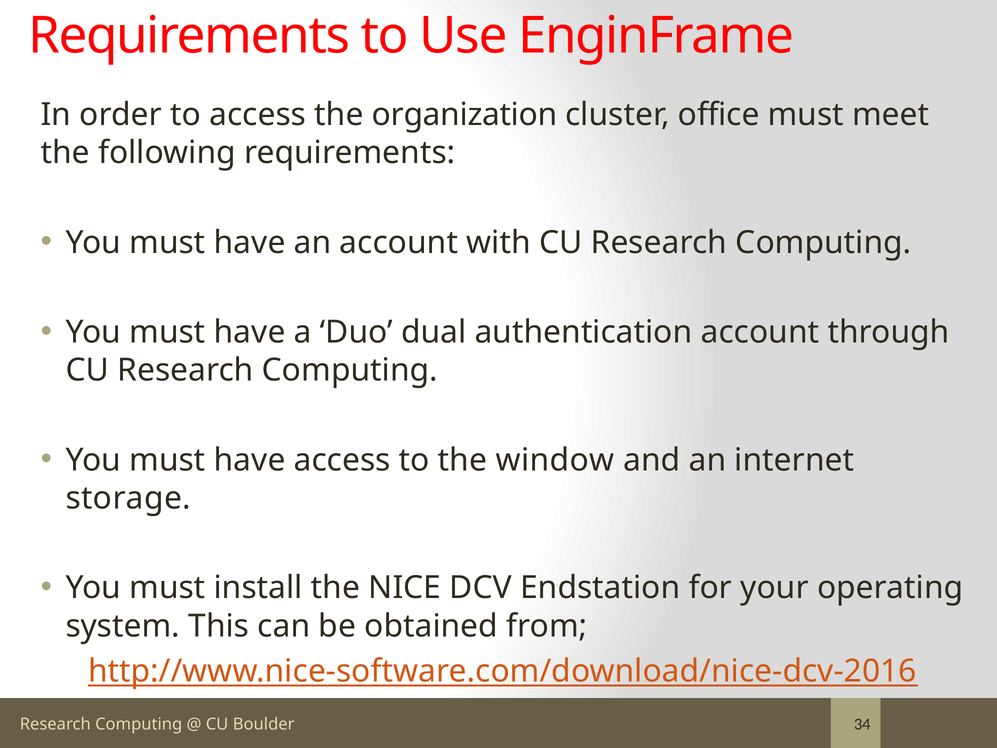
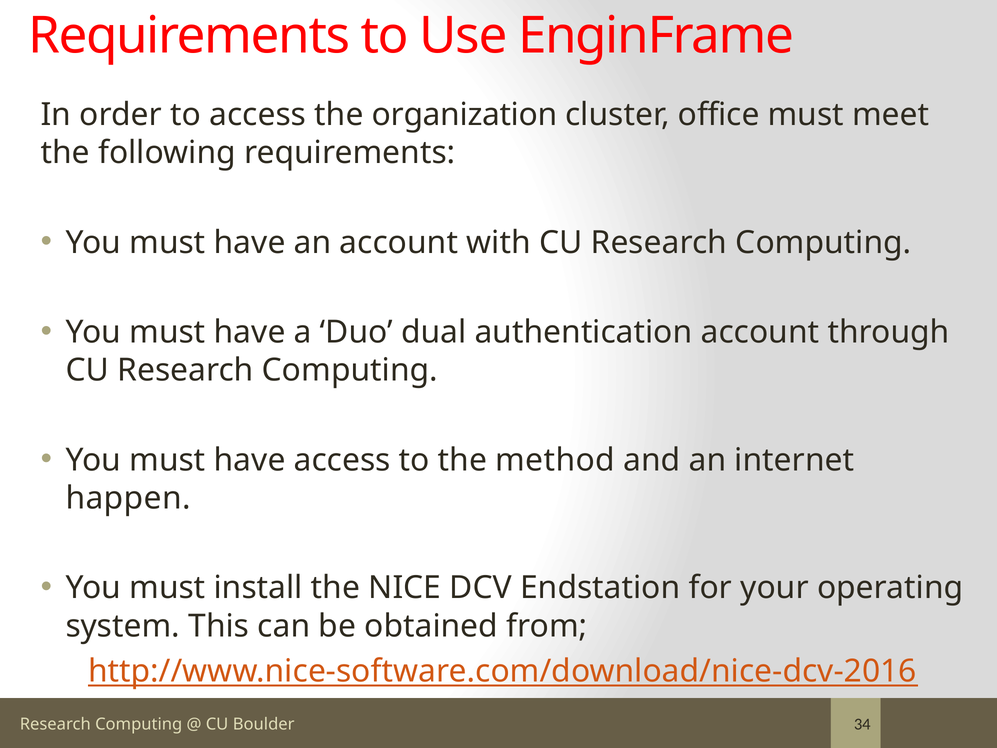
window: window -> method
storage: storage -> happen
